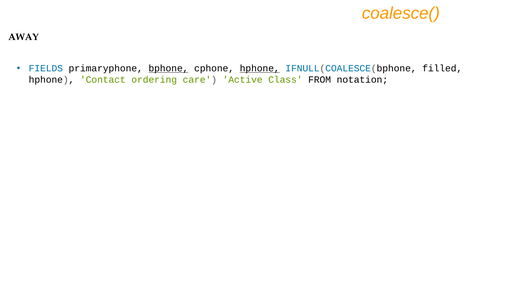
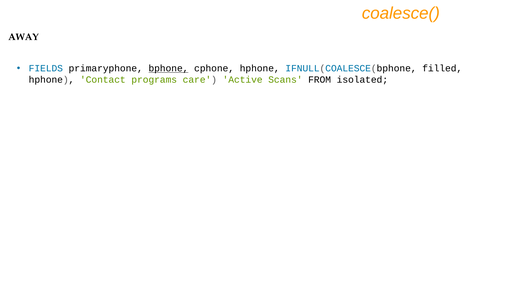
hphone at (260, 68) underline: present -> none
ordering: ordering -> programs
Class: Class -> Scans
notation: notation -> isolated
